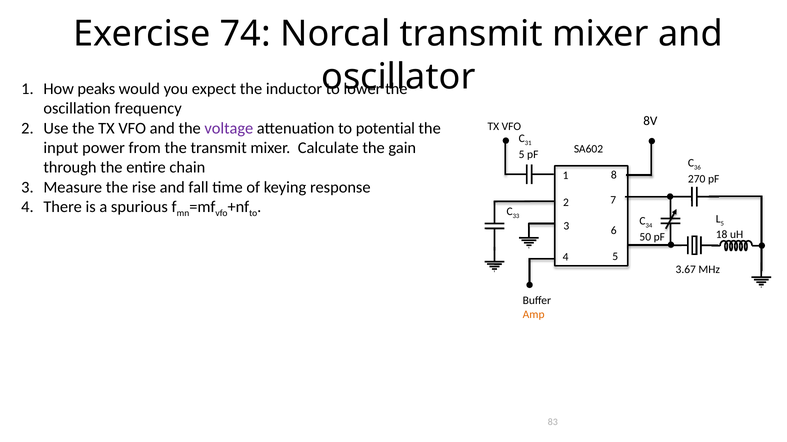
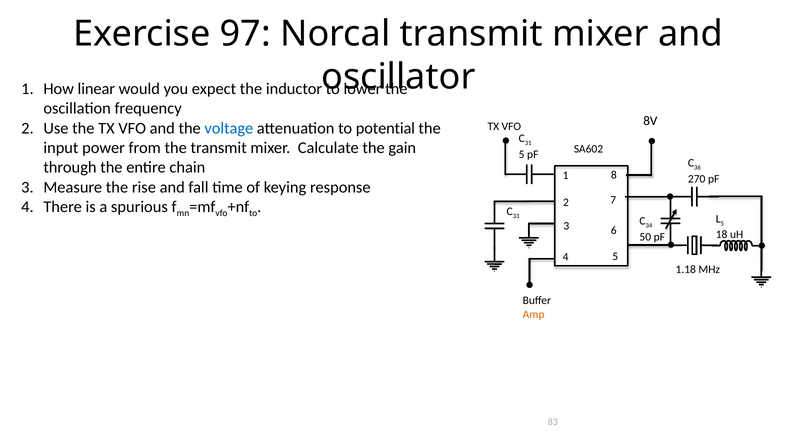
74: 74 -> 97
peaks: peaks -> linear
voltage colour: purple -> blue
3.67: 3.67 -> 1.18
